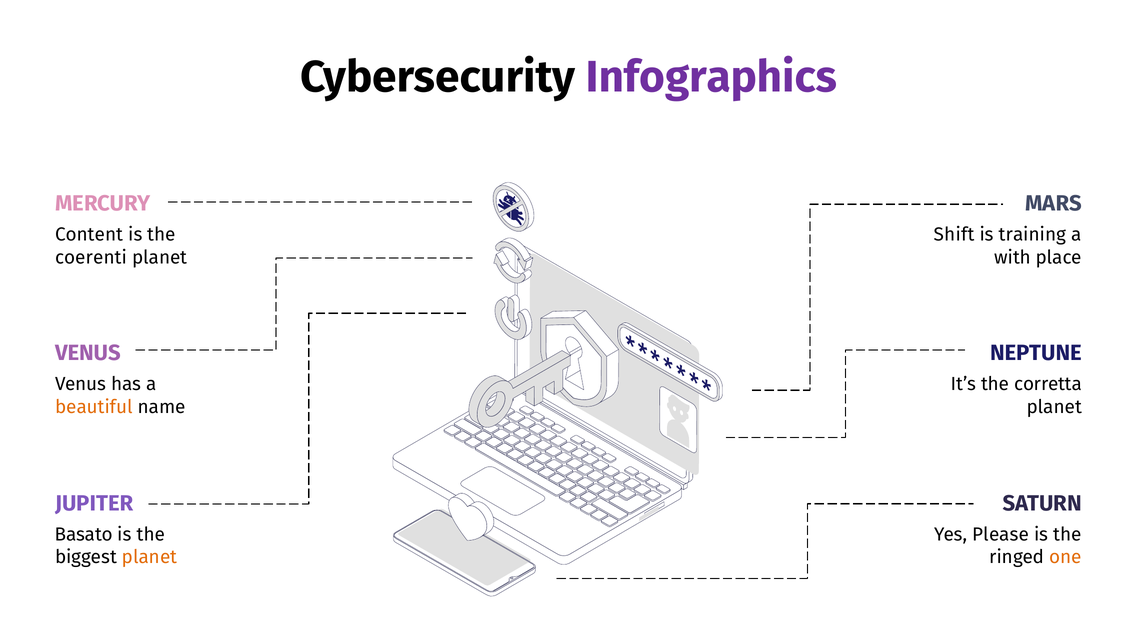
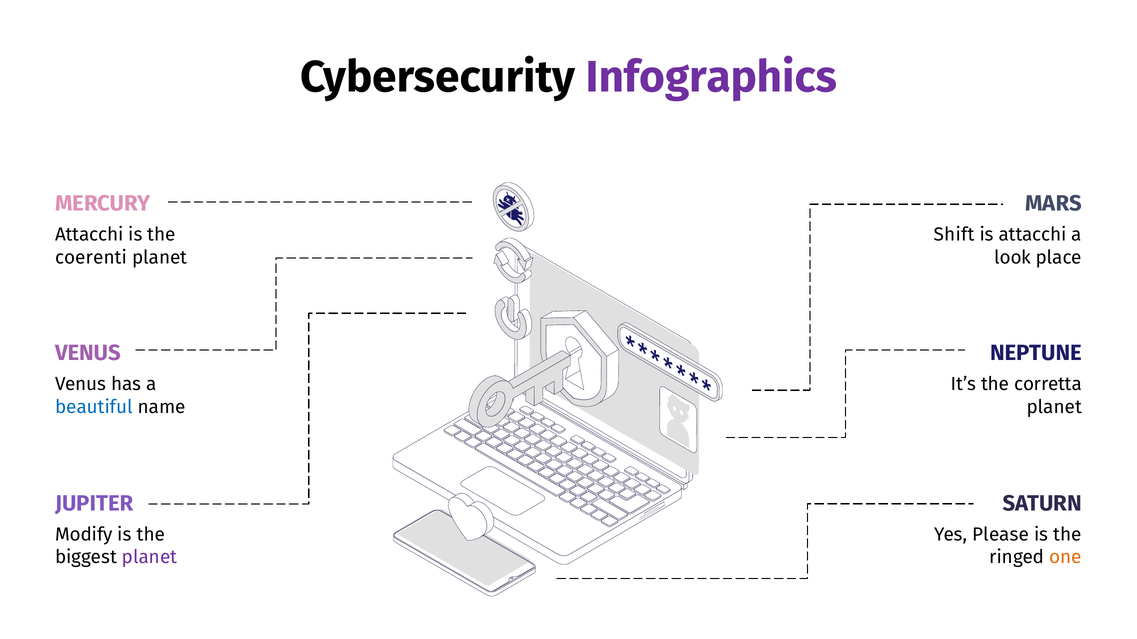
Content at (89, 235): Content -> Attacchi
is training: training -> attacchi
with: with -> look
beautiful colour: orange -> blue
Basato: Basato -> Modify
planet at (149, 558) colour: orange -> purple
